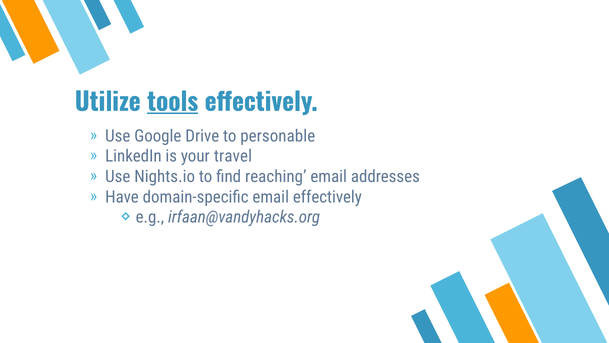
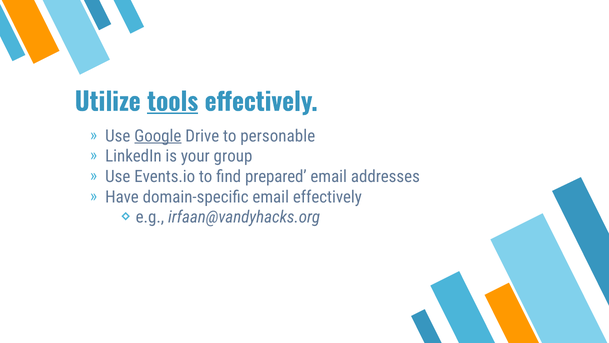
Google underline: none -> present
travel: travel -> group
Nights.io: Nights.io -> Events.io
reaching: reaching -> prepared
